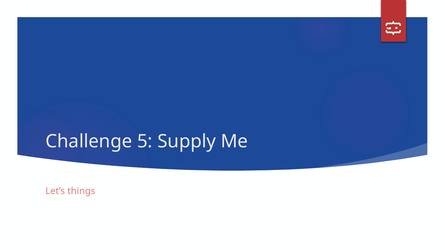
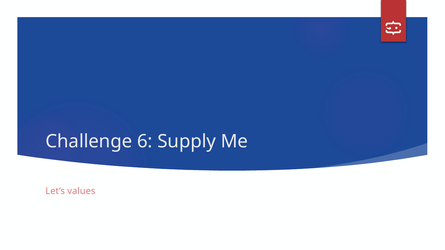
5: 5 -> 6
things: things -> values
